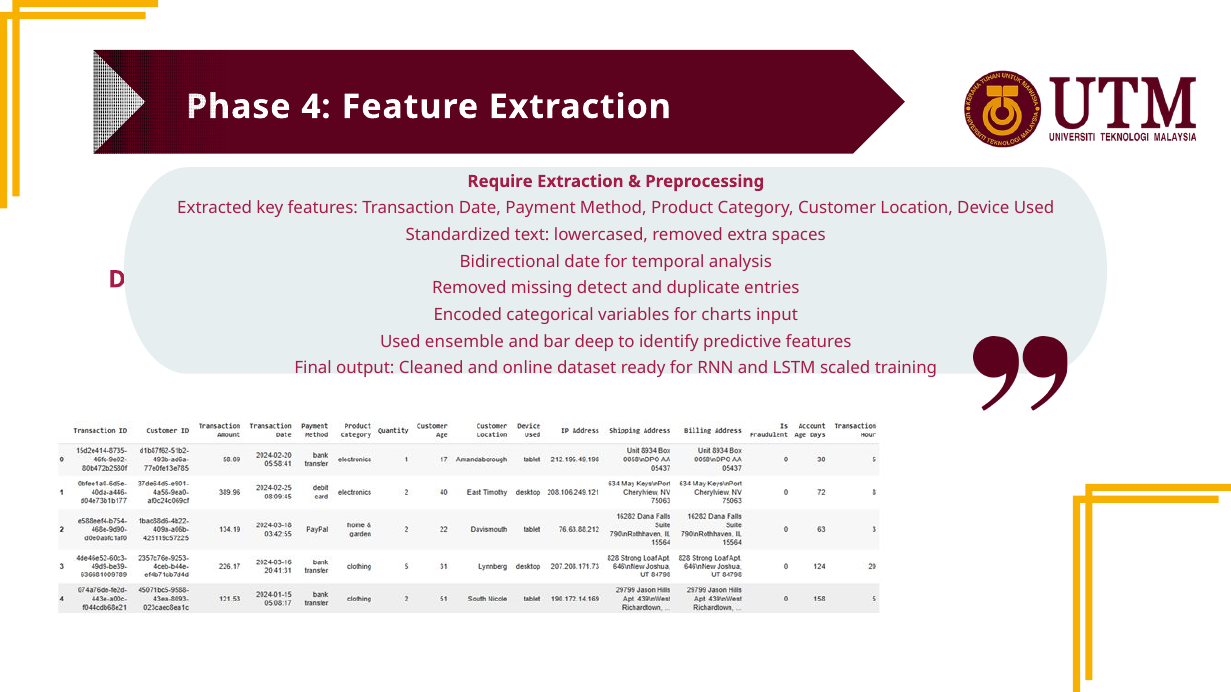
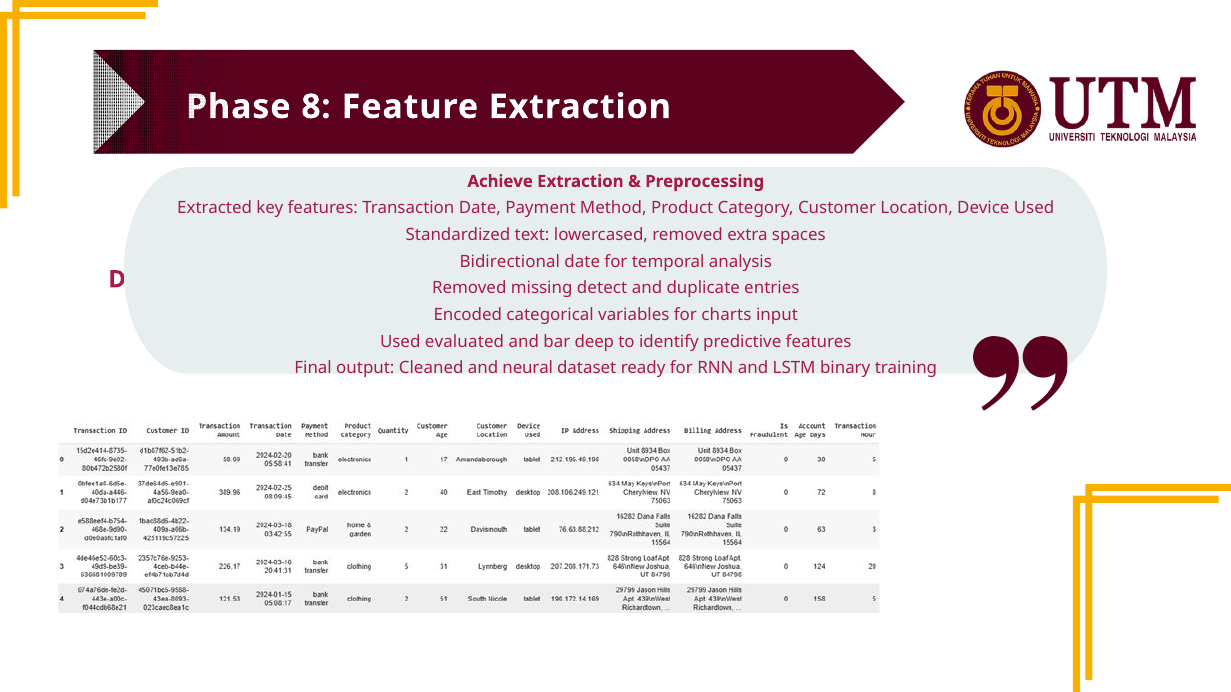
4: 4 -> 8
Require: Require -> Achieve
ensemble: ensemble -> evaluated
online: online -> neural
scaled: scaled -> binary
